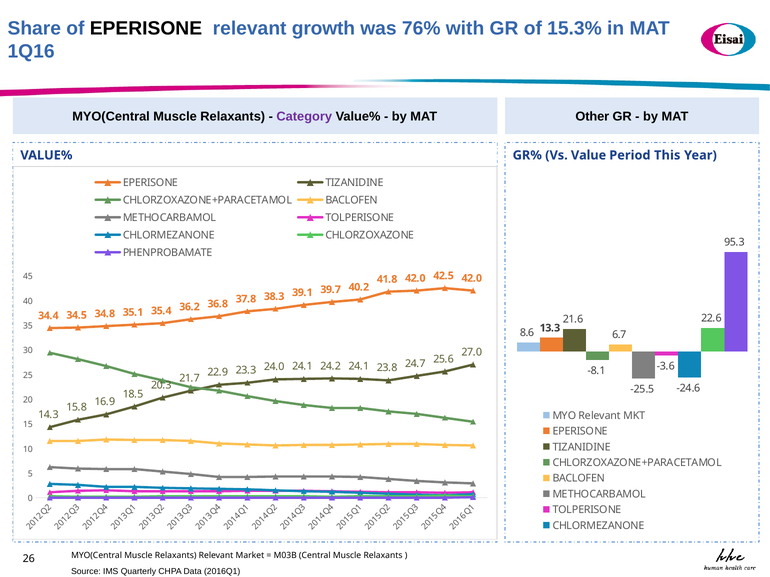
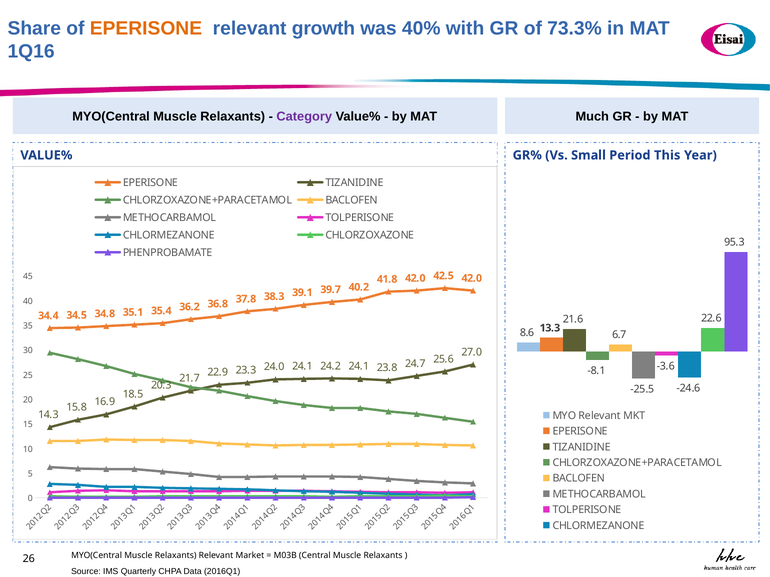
EPERISONE at (146, 28) colour: black -> orange
76%: 76% -> 40%
15.3%: 15.3% -> 73.3%
Other: Other -> Much
Value: Value -> Small
